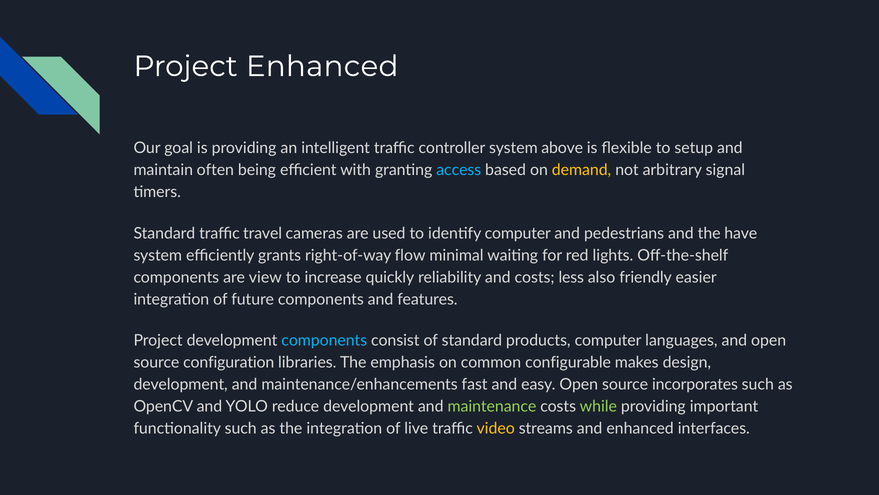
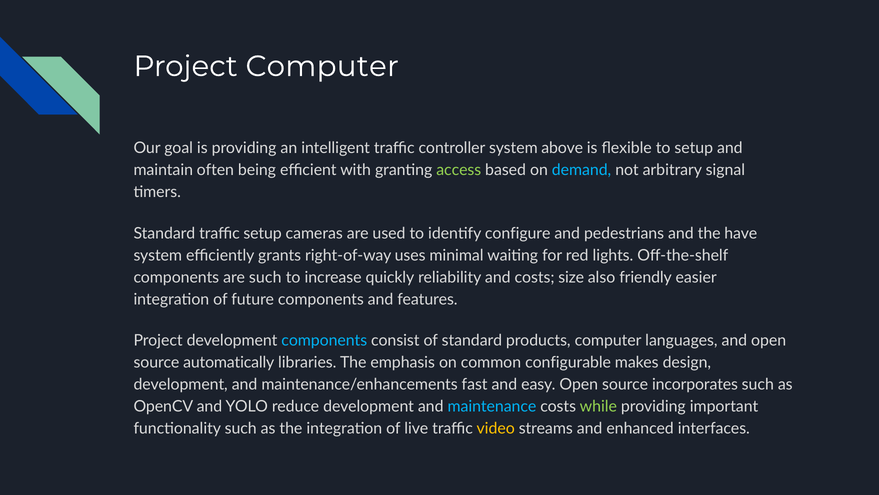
Project Enhanced: Enhanced -> Computer
access colour: light blue -> light green
demand colour: yellow -> light blue
traffic travel: travel -> setup
identify computer: computer -> configure
flow: flow -> uses
are view: view -> such
less: less -> size
configuration: configuration -> automatically
maintenance colour: light green -> light blue
